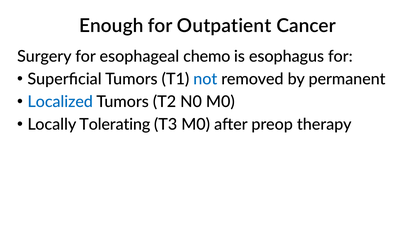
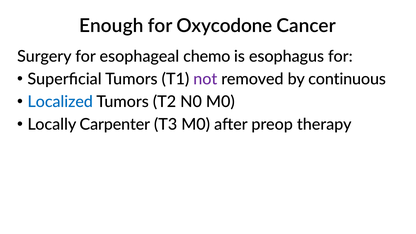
Outpatient: Outpatient -> Oxycodone
not colour: blue -> purple
permanent: permanent -> continuous
Tolerating: Tolerating -> Carpenter
